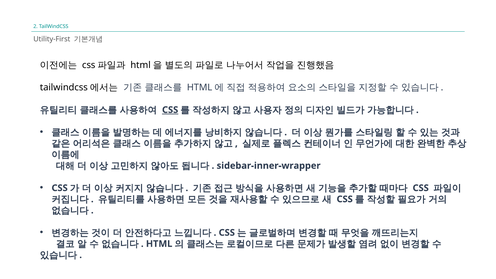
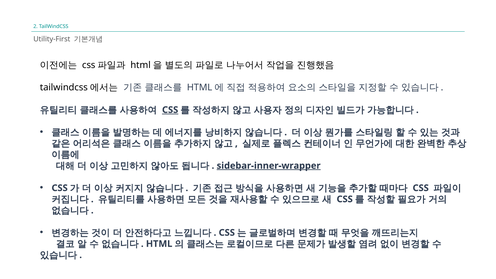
sidebar-inner-wrapper underline: none -> present
